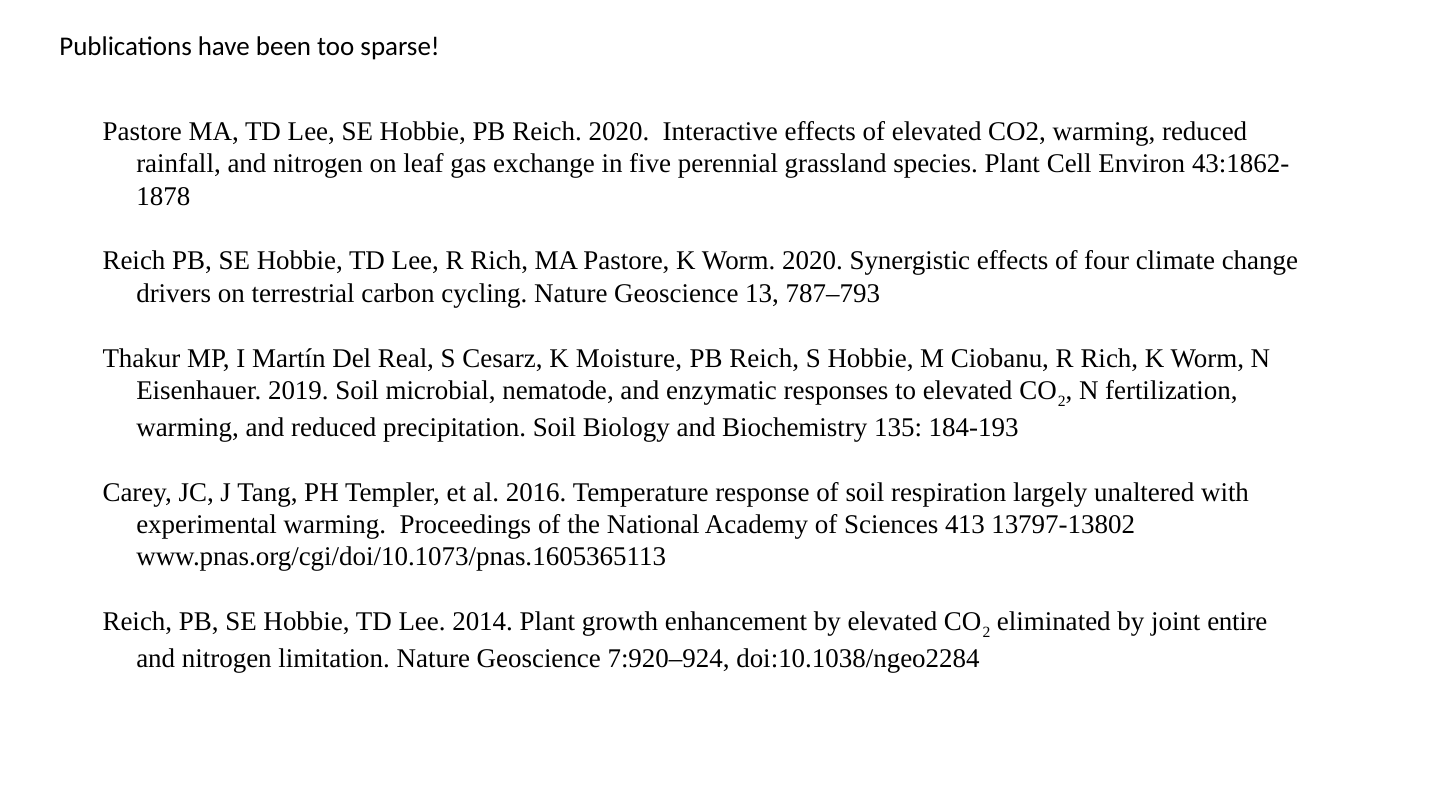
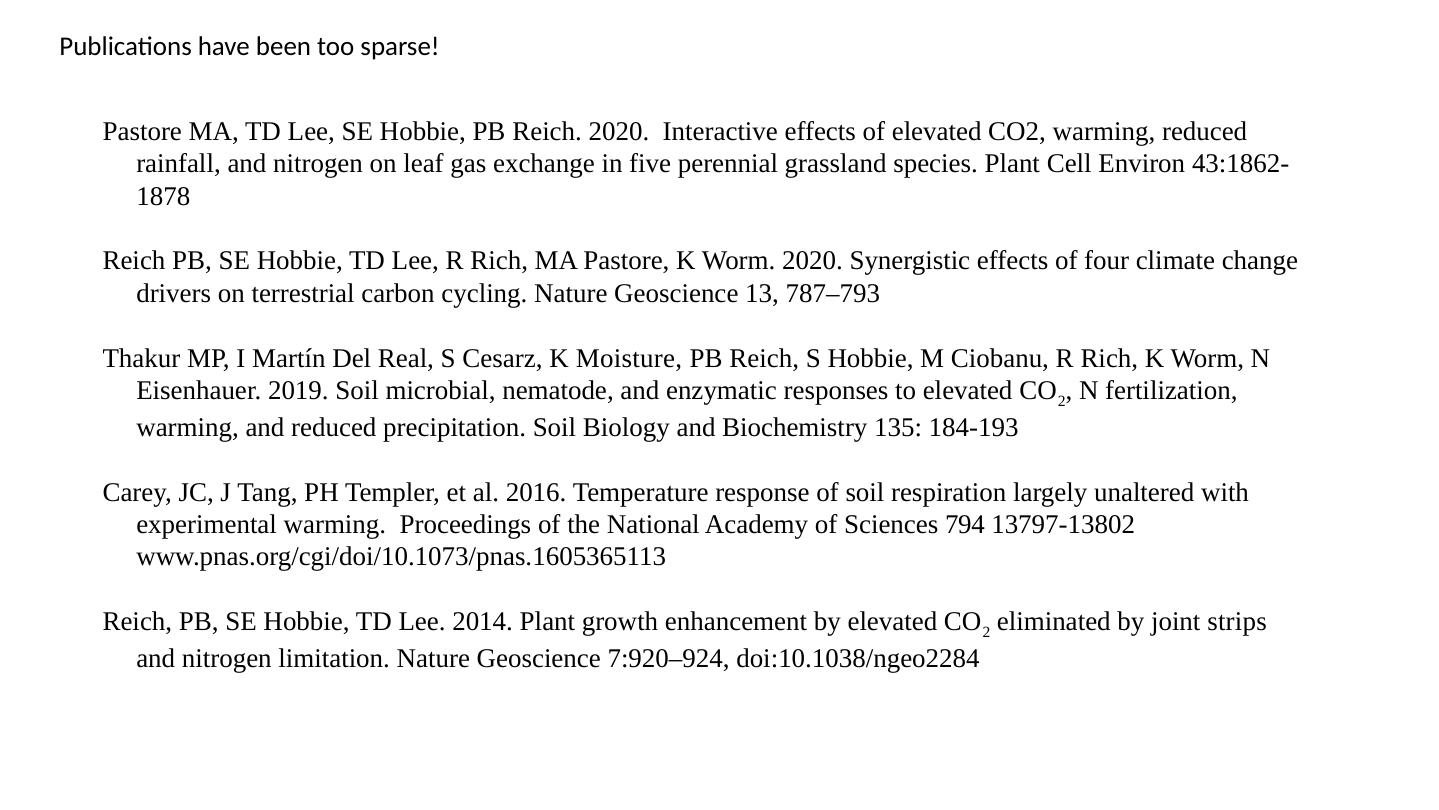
413: 413 -> 794
entire: entire -> strips
